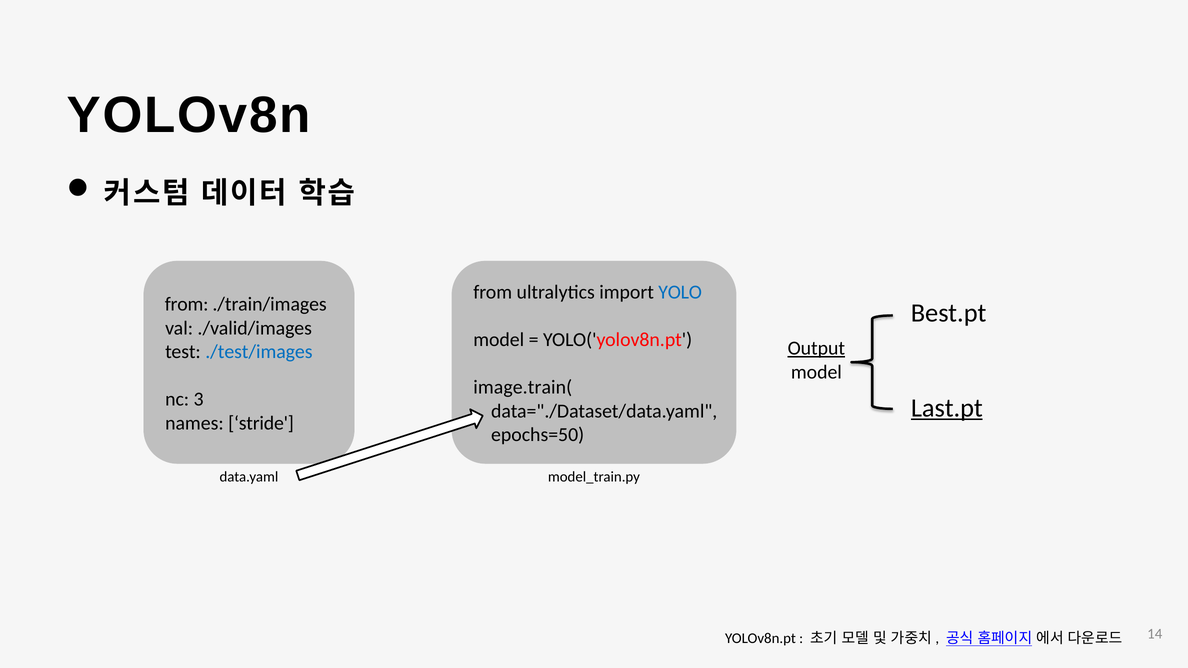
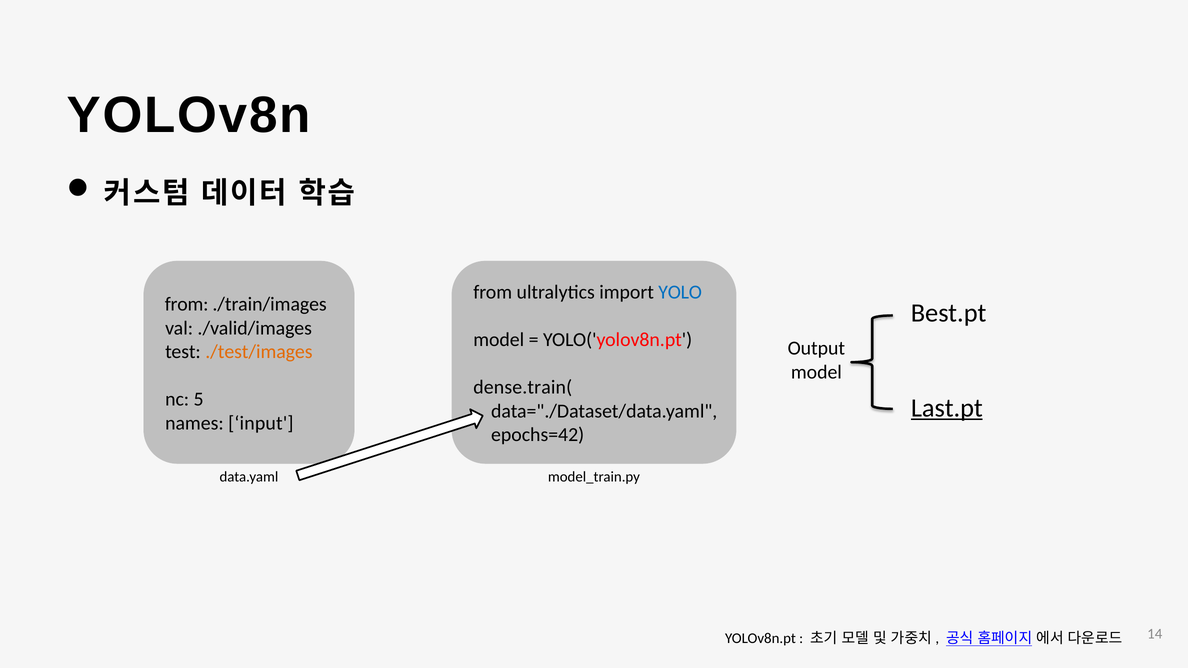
Output underline: present -> none
./test/images colour: blue -> orange
image.train(: image.train( -> dense.train(
3: 3 -> 5
stride: stride -> input
epochs=50: epochs=50 -> epochs=42
